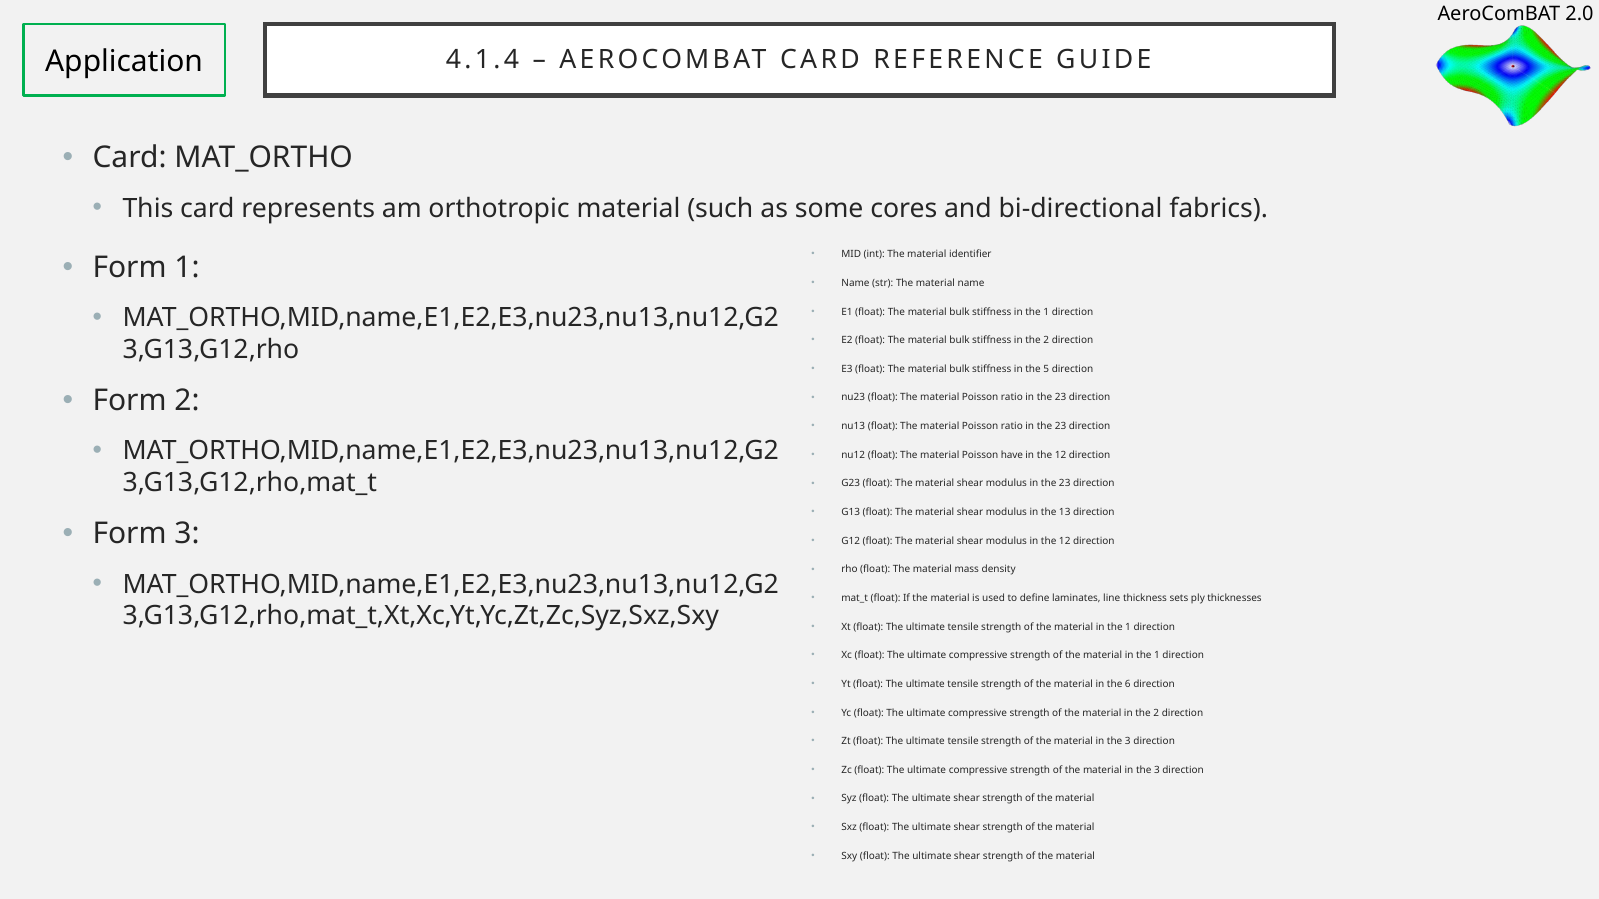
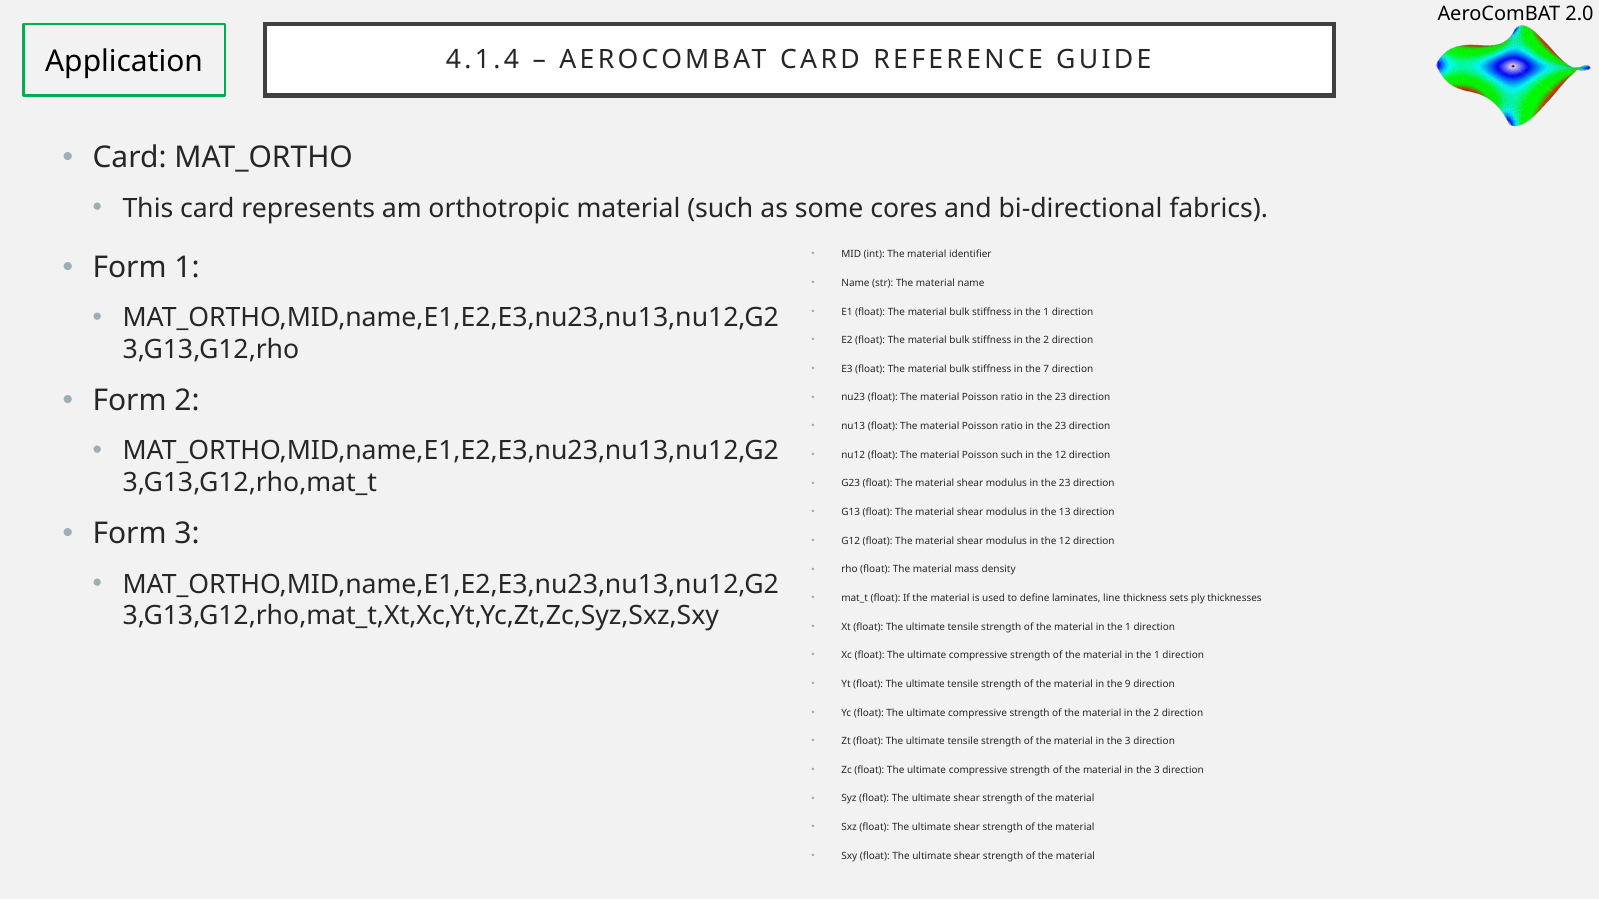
5: 5 -> 7
Poisson have: have -> such
6: 6 -> 9
